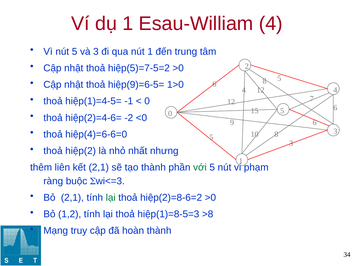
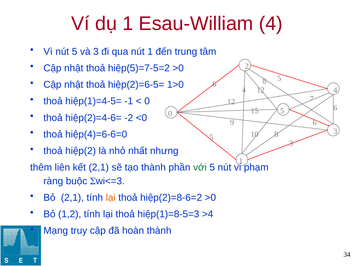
hiệp(9)=6-5=: hiệp(9)=6-5= -> hiệp(2)=6-5=
lại at (111, 197) colour: green -> orange
>8: >8 -> >4
